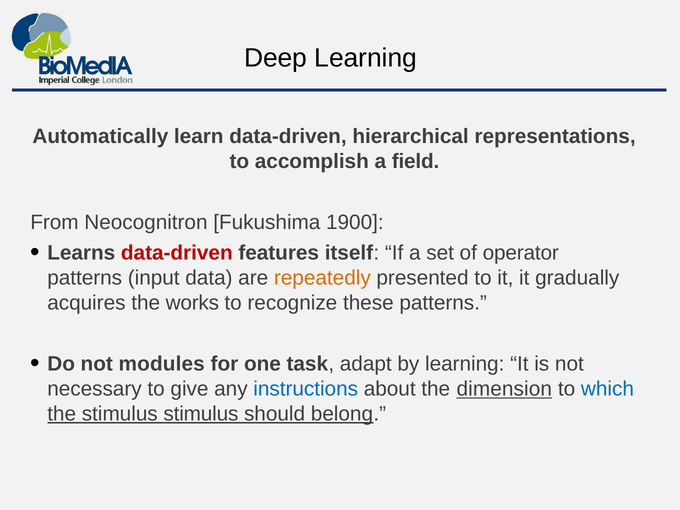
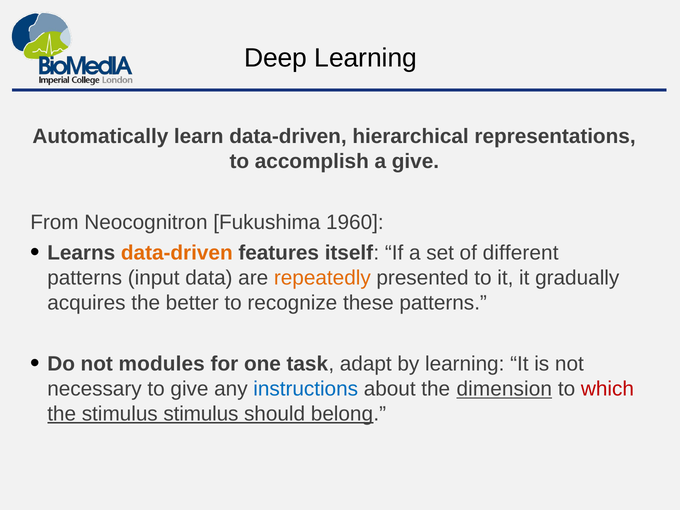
a field: field -> give
1900: 1900 -> 1960
data-driven at (177, 253) colour: red -> orange
operator: operator -> different
works: works -> better
which colour: blue -> red
